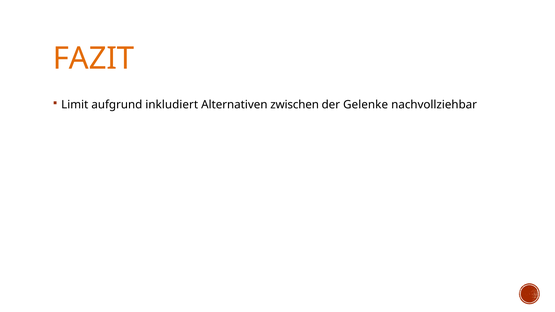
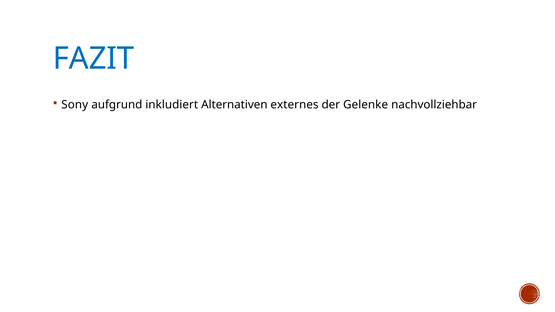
FAZIT colour: orange -> blue
Limit: Limit -> Sony
zwischen: zwischen -> externes
